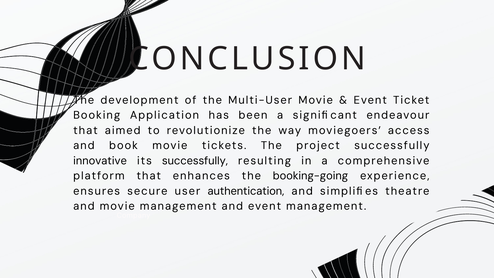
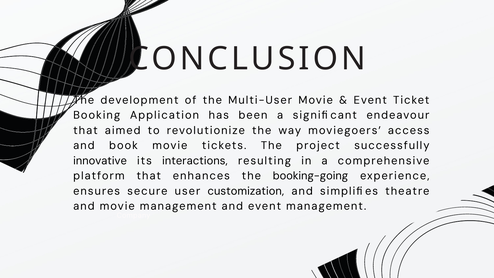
its successfully: successfully -> interactions
authentication: authentication -> customization
